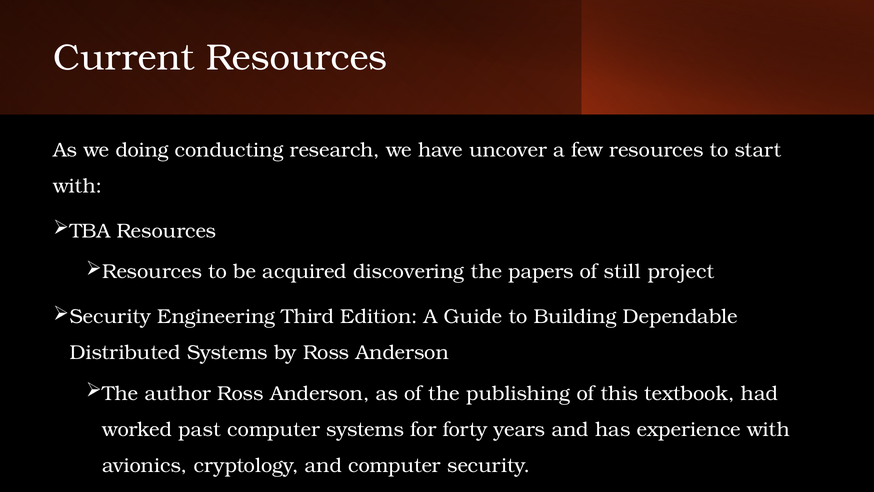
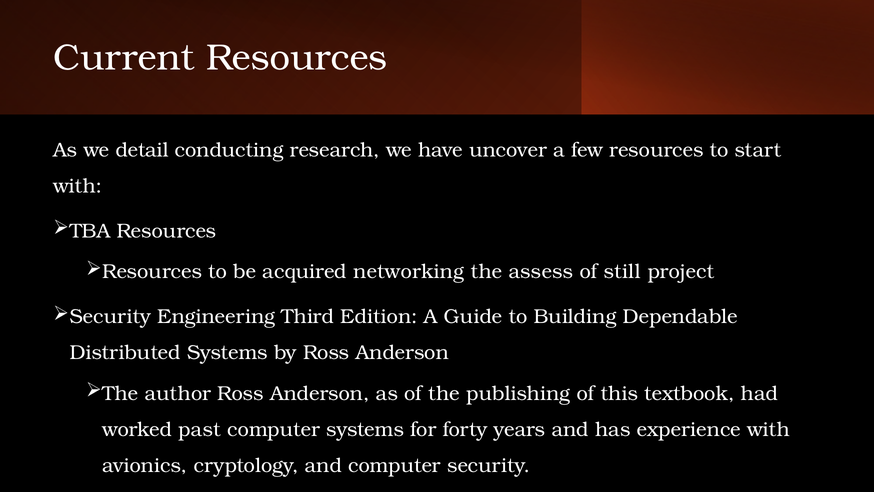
doing: doing -> detail
discovering: discovering -> networking
papers: papers -> assess
